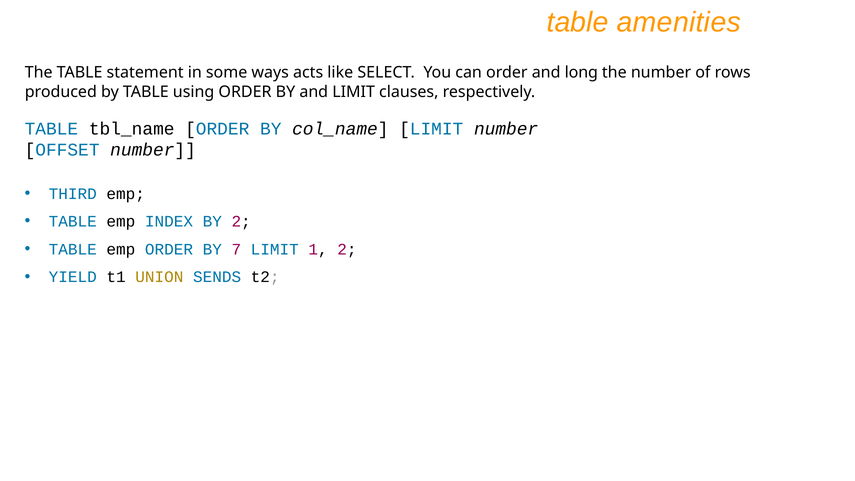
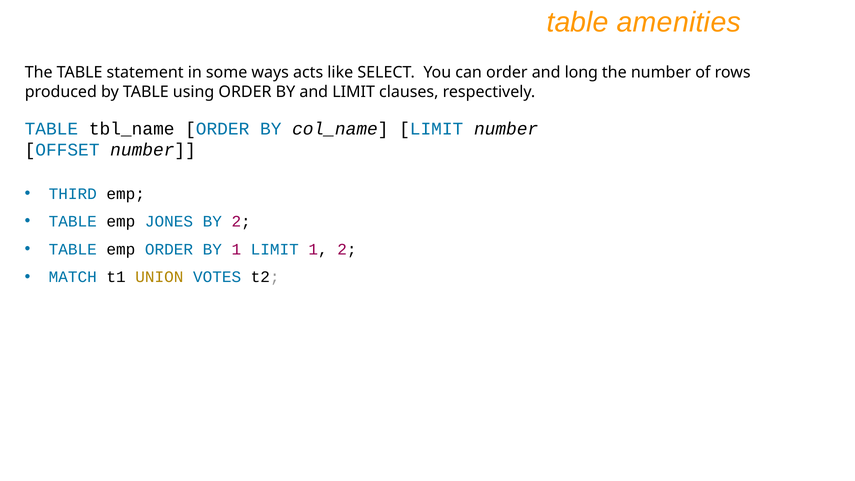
INDEX: INDEX -> JONES
BY 7: 7 -> 1
YIELD: YIELD -> MATCH
SENDS: SENDS -> VOTES
